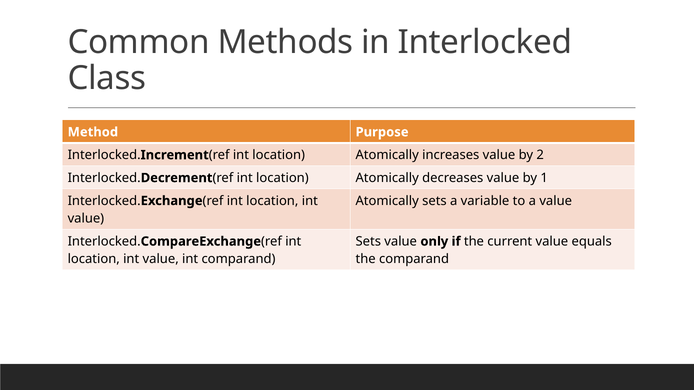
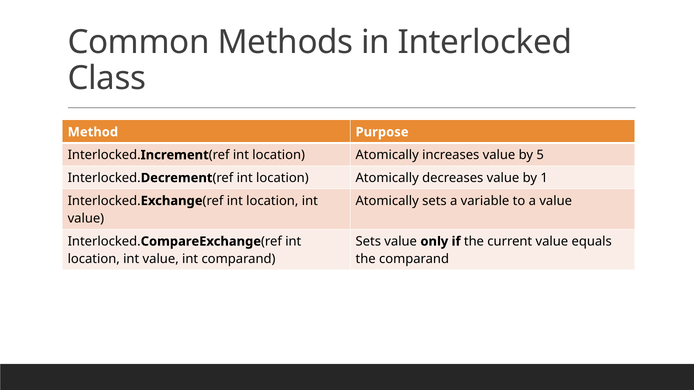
2: 2 -> 5
